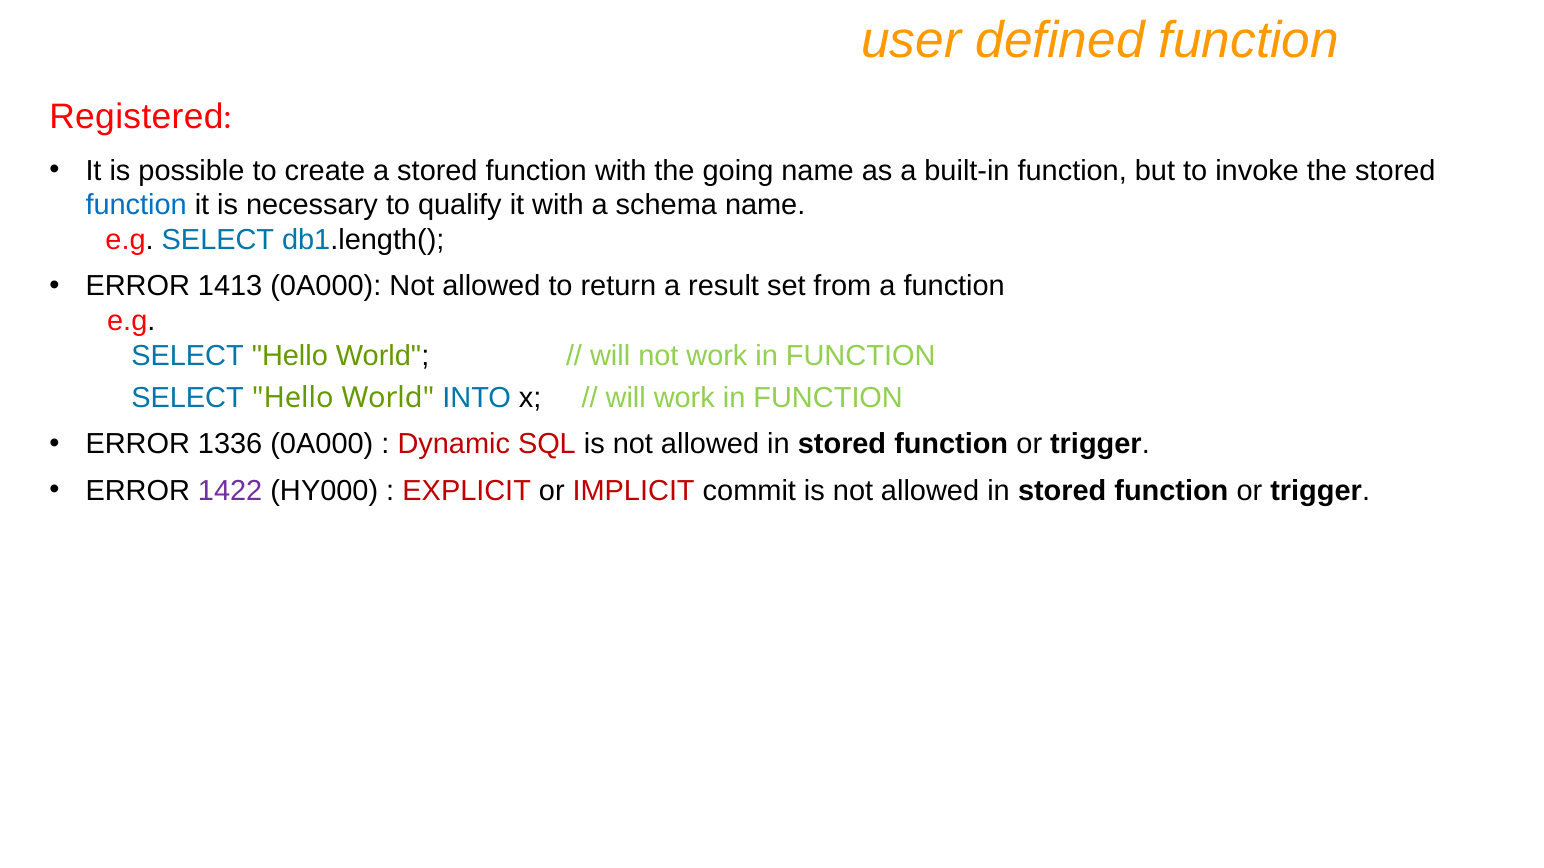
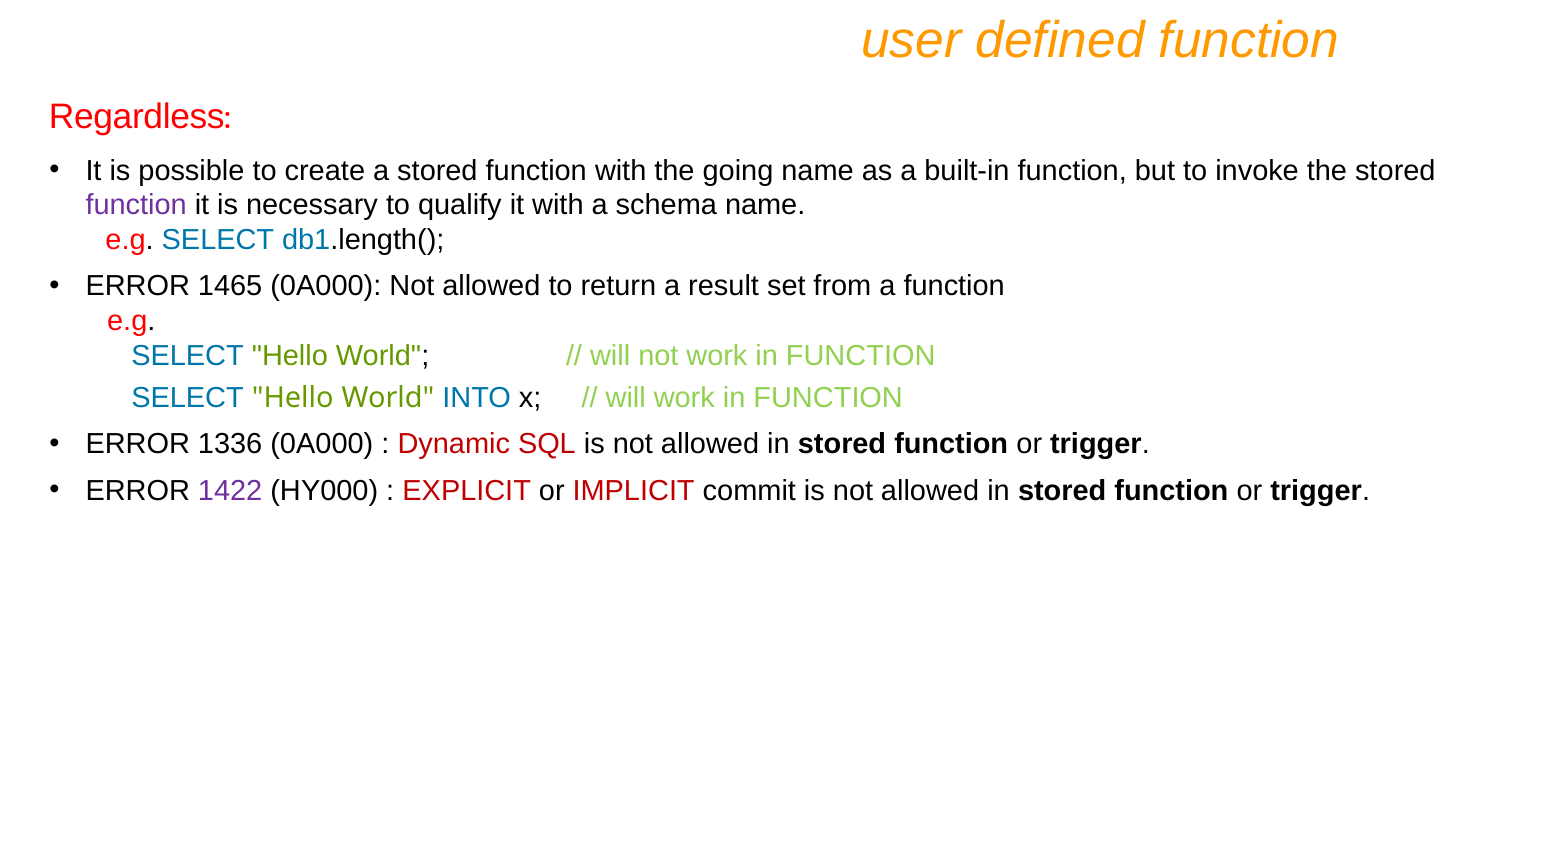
Registered: Registered -> Regardless
function at (136, 205) colour: blue -> purple
1413: 1413 -> 1465
